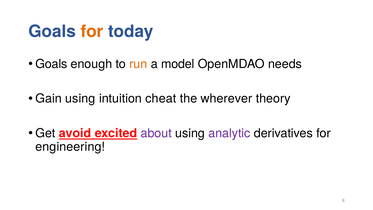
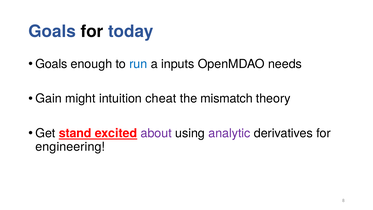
for at (92, 31) colour: orange -> black
run colour: orange -> blue
model: model -> inputs
Gain using: using -> might
wherever: wherever -> mismatch
avoid: avoid -> stand
